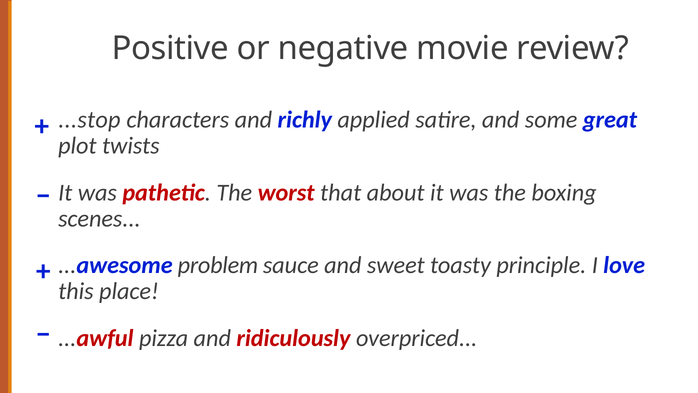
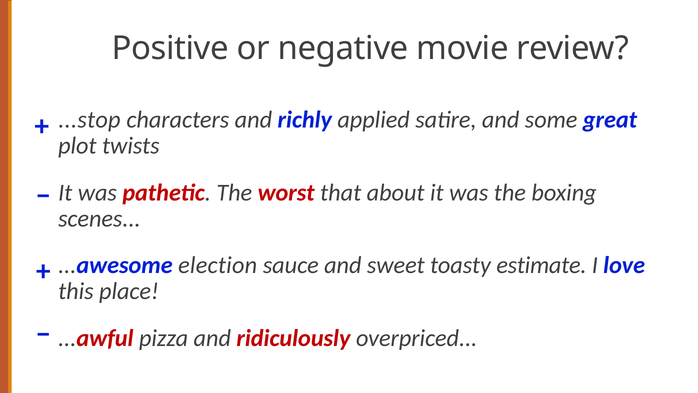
problem: problem -> election
principle: principle -> estimate
